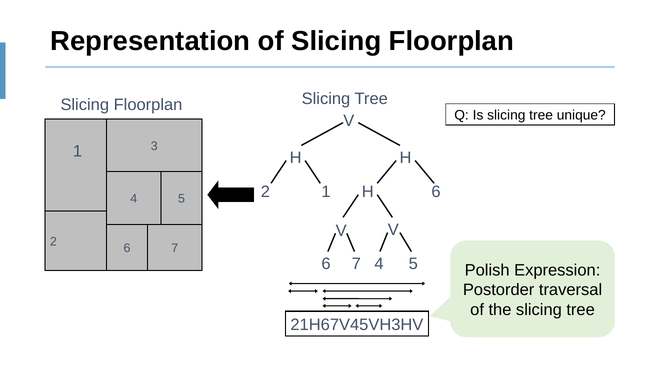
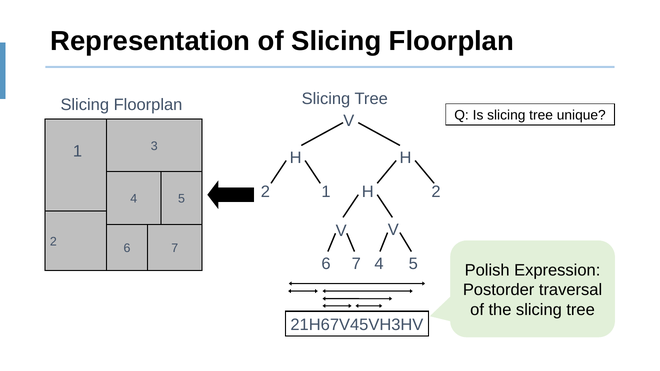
1 6: 6 -> 2
